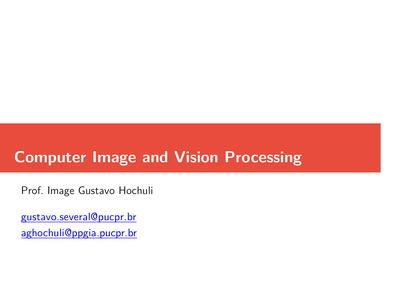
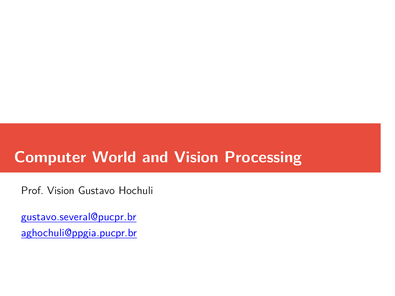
Computer Image: Image -> World
Prof Image: Image -> Vision
